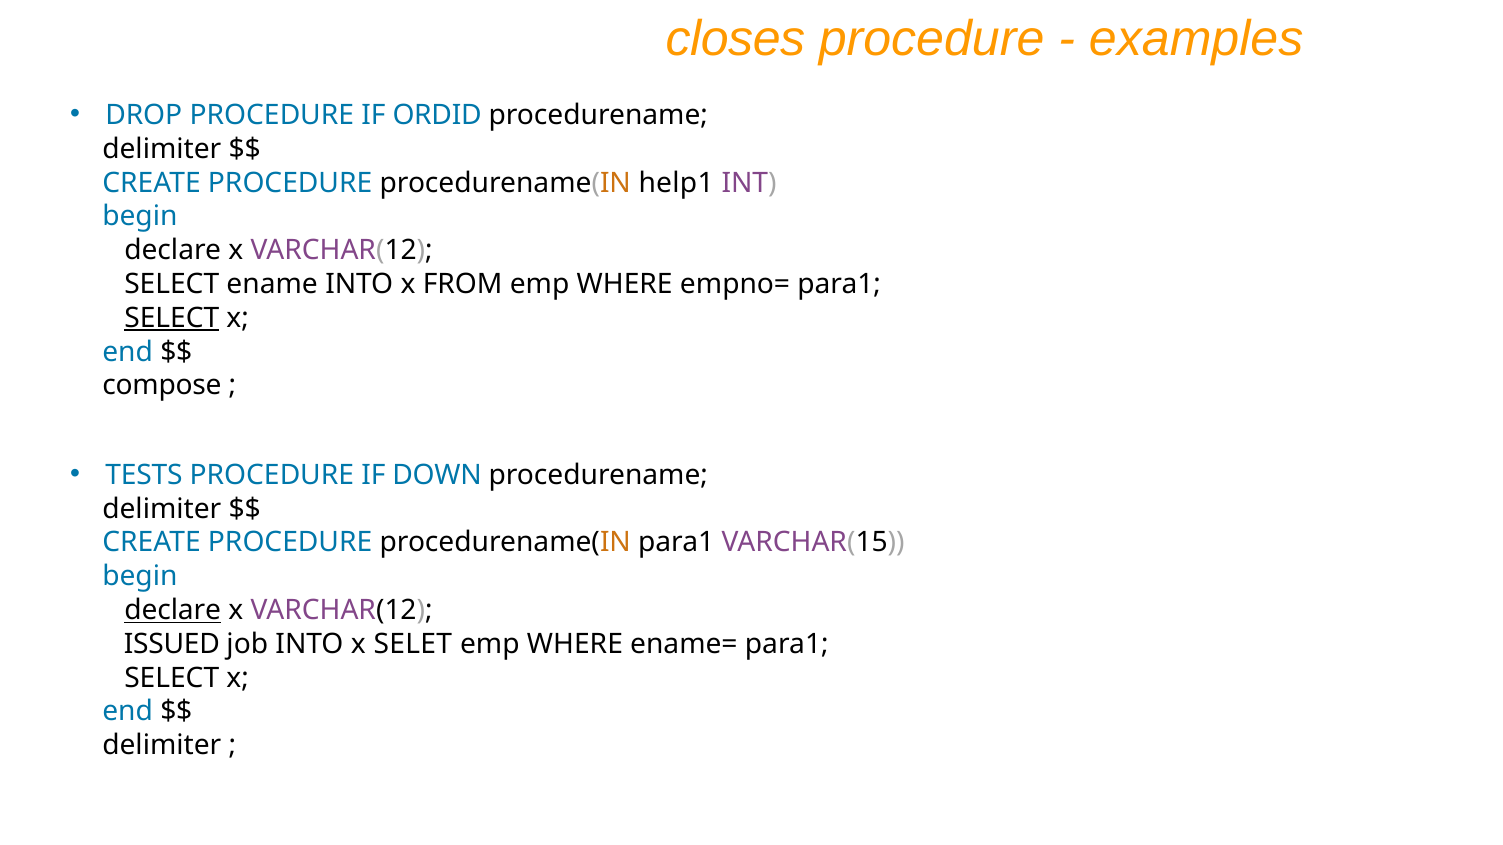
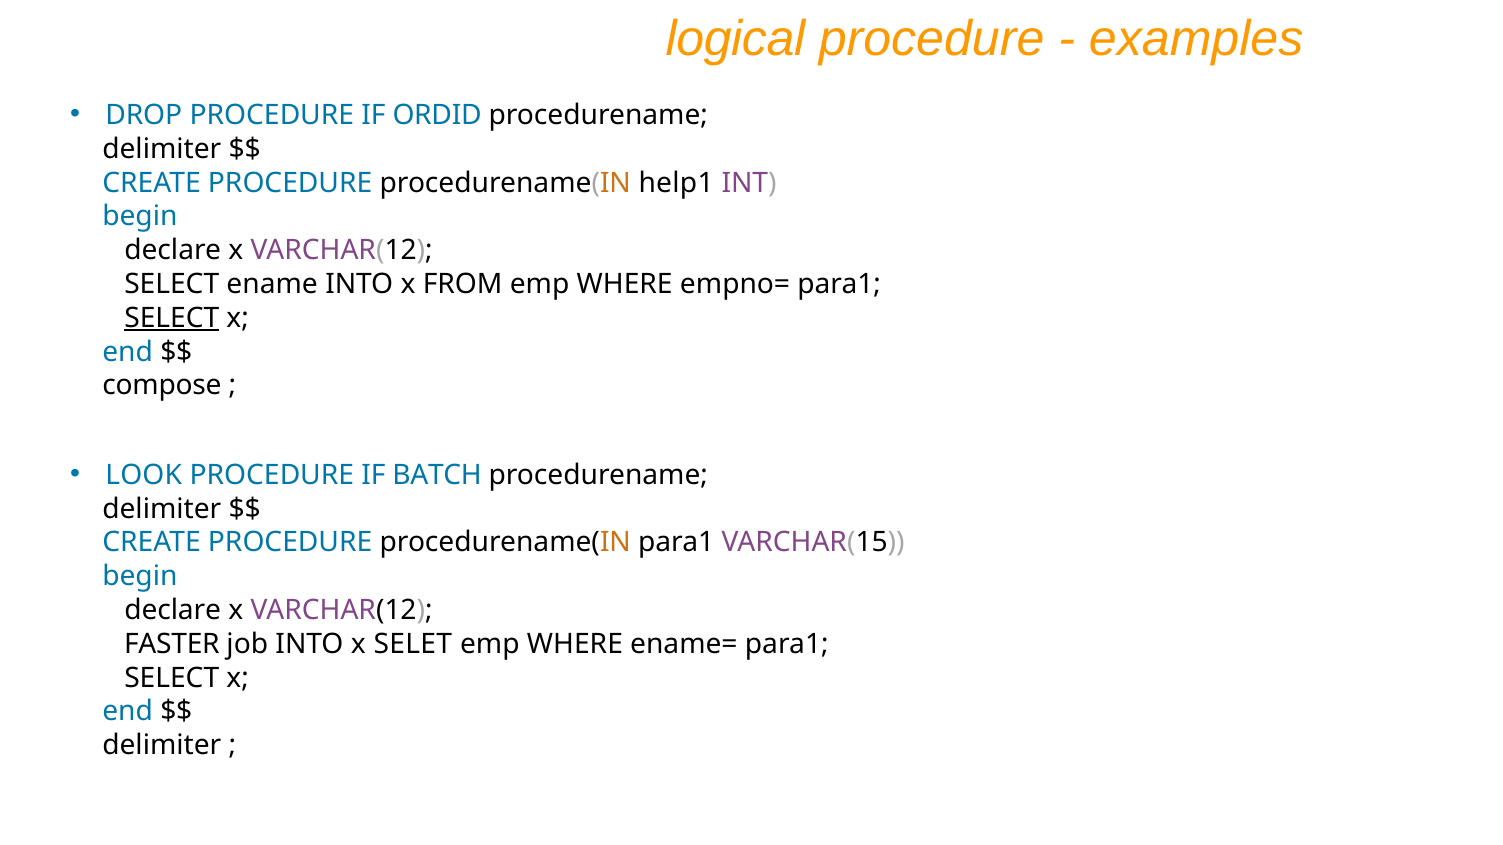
closes: closes -> logical
TESTS: TESTS -> LOOK
DOWN: DOWN -> BATCH
declare at (173, 611) underline: present -> none
ISSUED: ISSUED -> FASTER
